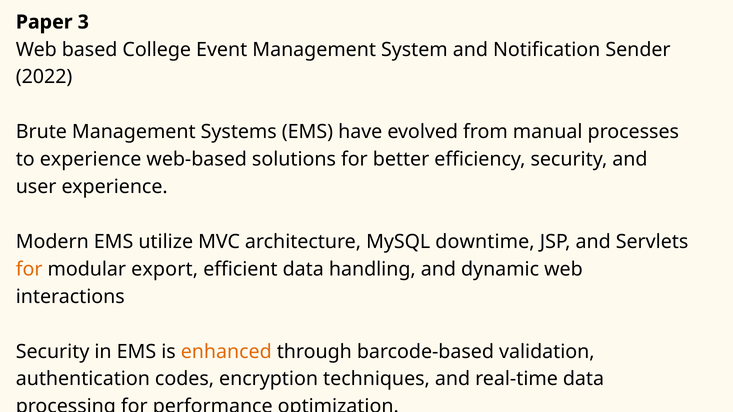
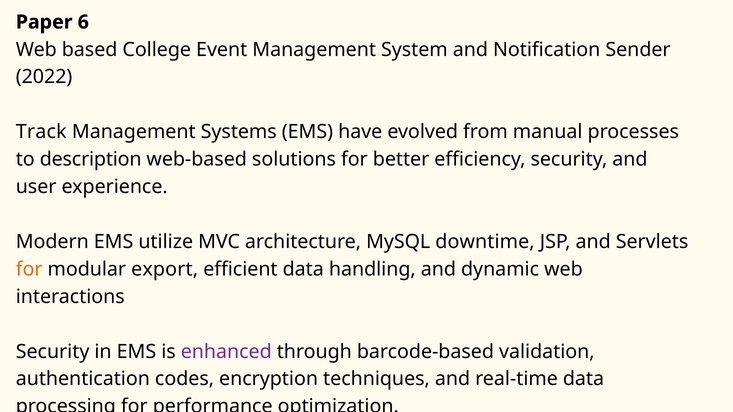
3: 3 -> 6
Brute: Brute -> Track
to experience: experience -> description
enhanced colour: orange -> purple
